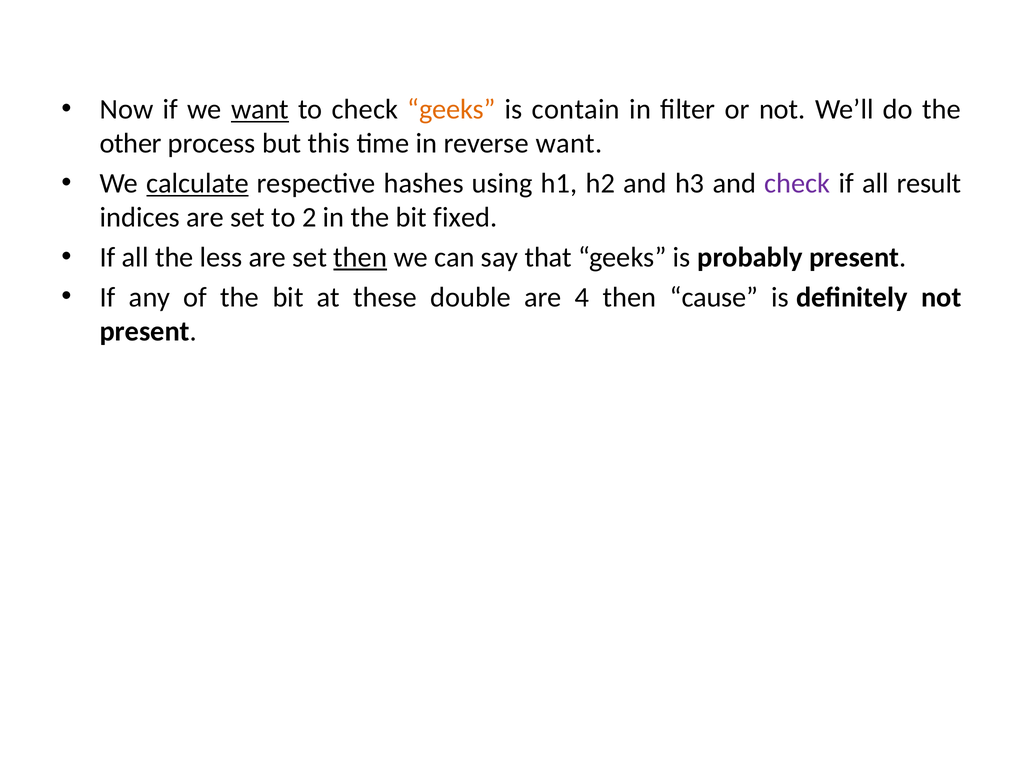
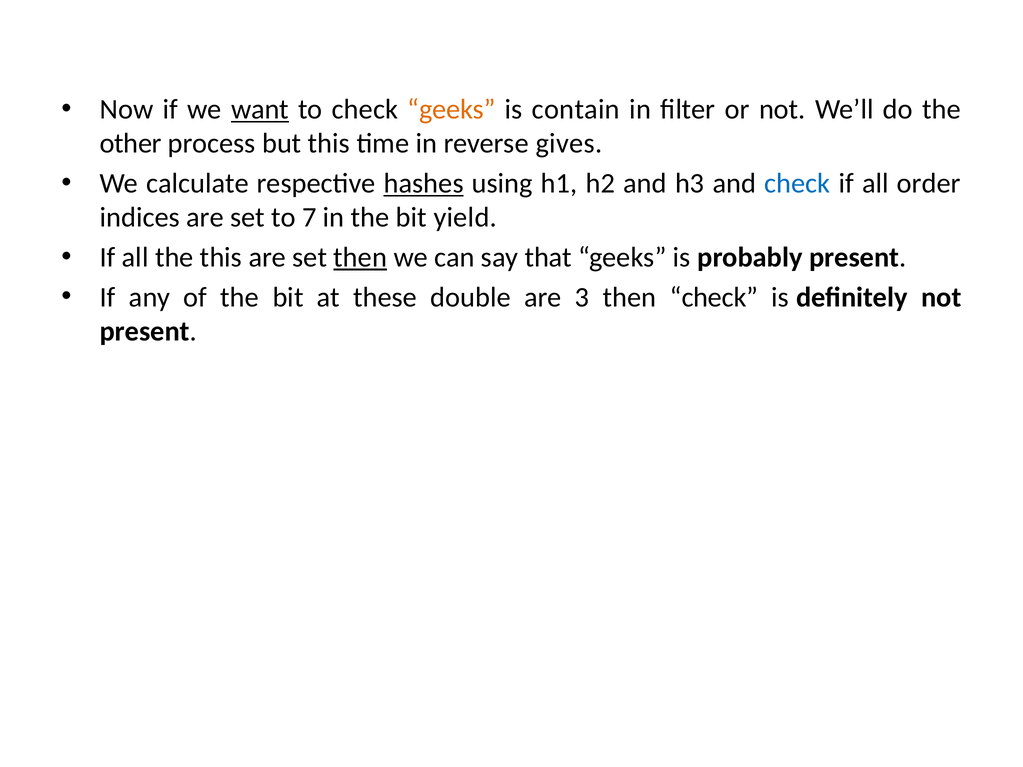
reverse want: want -> gives
calculate underline: present -> none
hashes underline: none -> present
check at (797, 183) colour: purple -> blue
result: result -> order
2: 2 -> 7
fixed: fixed -> yield
the less: less -> this
4: 4 -> 3
then cause: cause -> check
